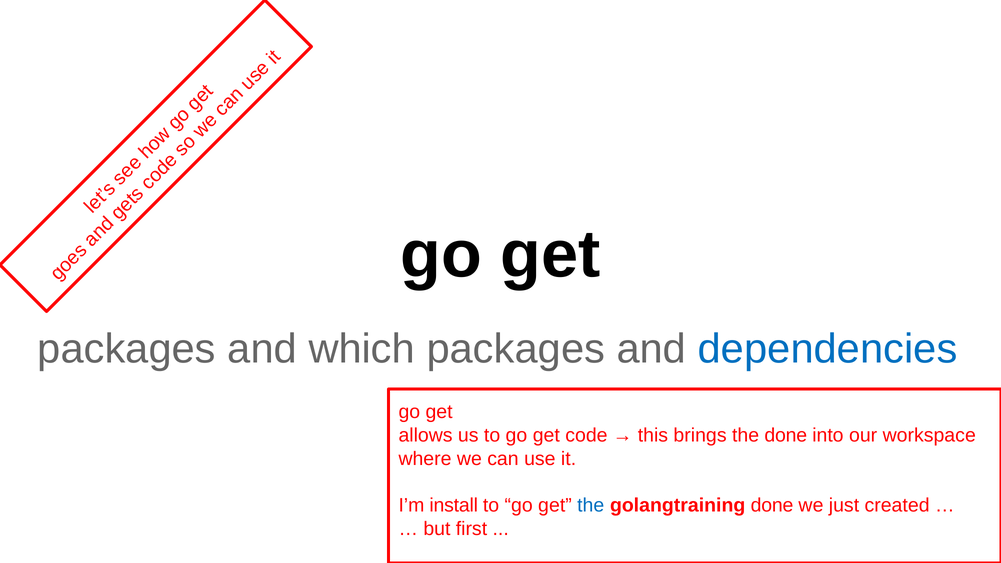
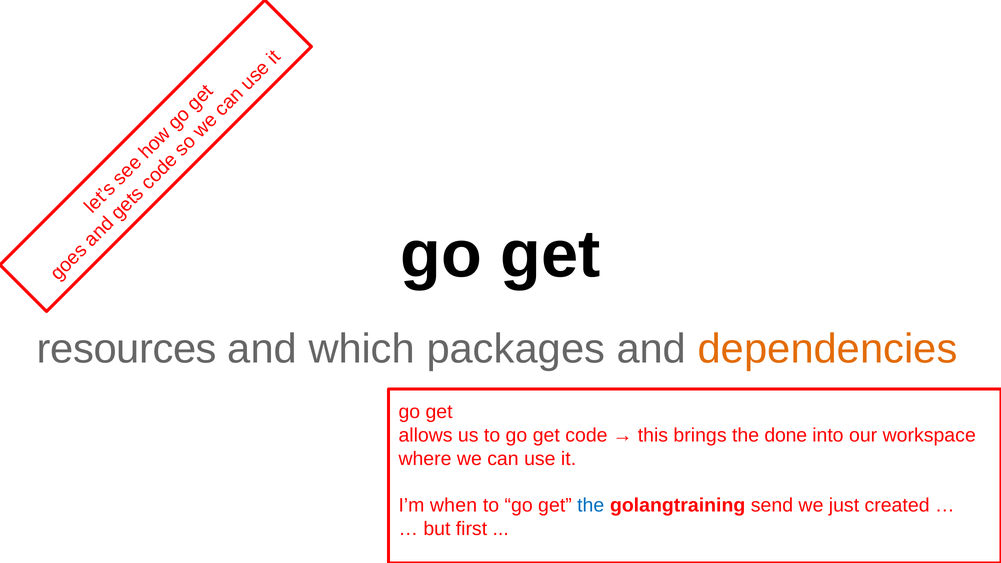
packages at (127, 349): packages -> resources
dependencies colour: blue -> orange
install: install -> when
golangtraining done: done -> send
